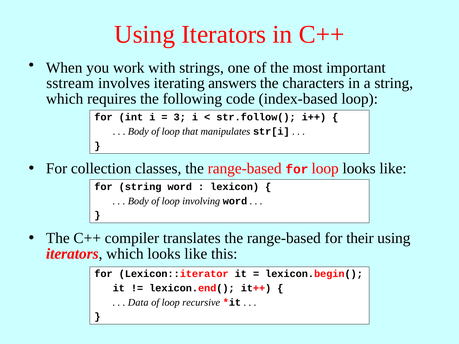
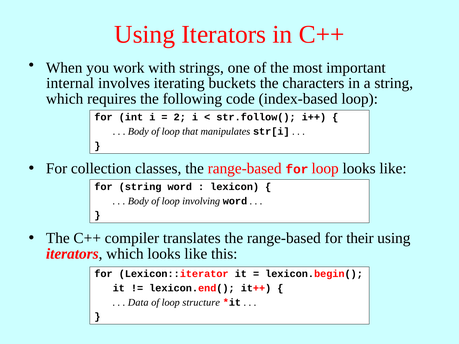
sstream: sstream -> internal
answers: answers -> buckets
3: 3 -> 2
recursive: recursive -> structure
